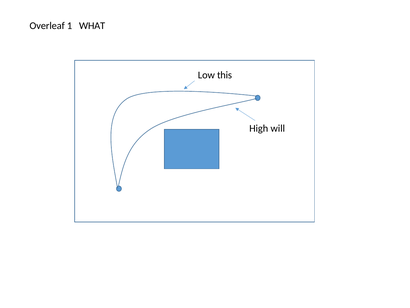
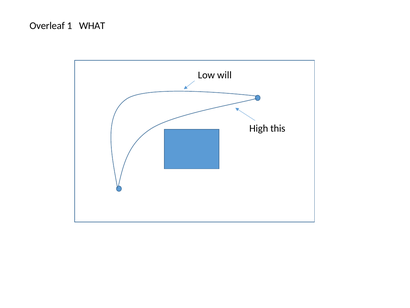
this: this -> will
will: will -> this
